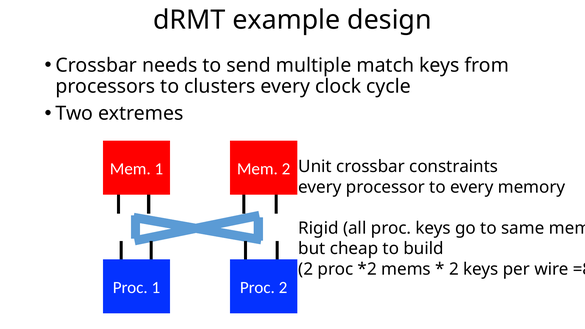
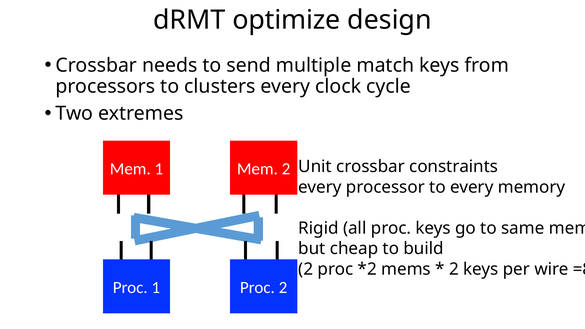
example: example -> optimize
